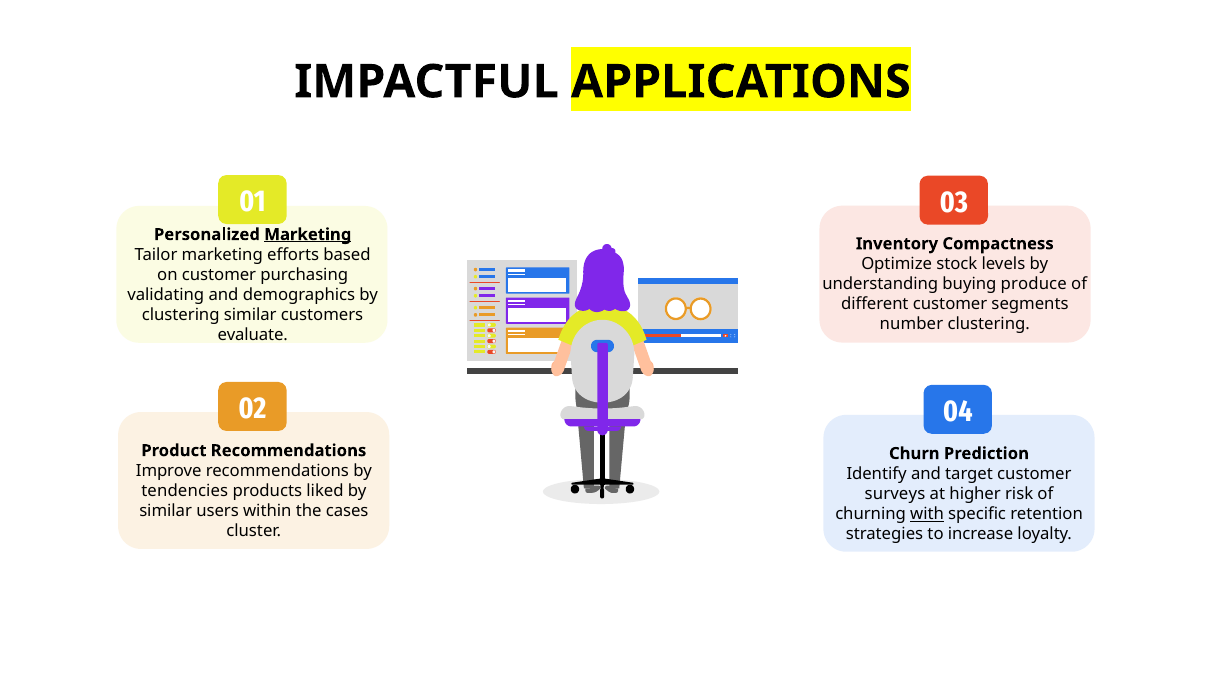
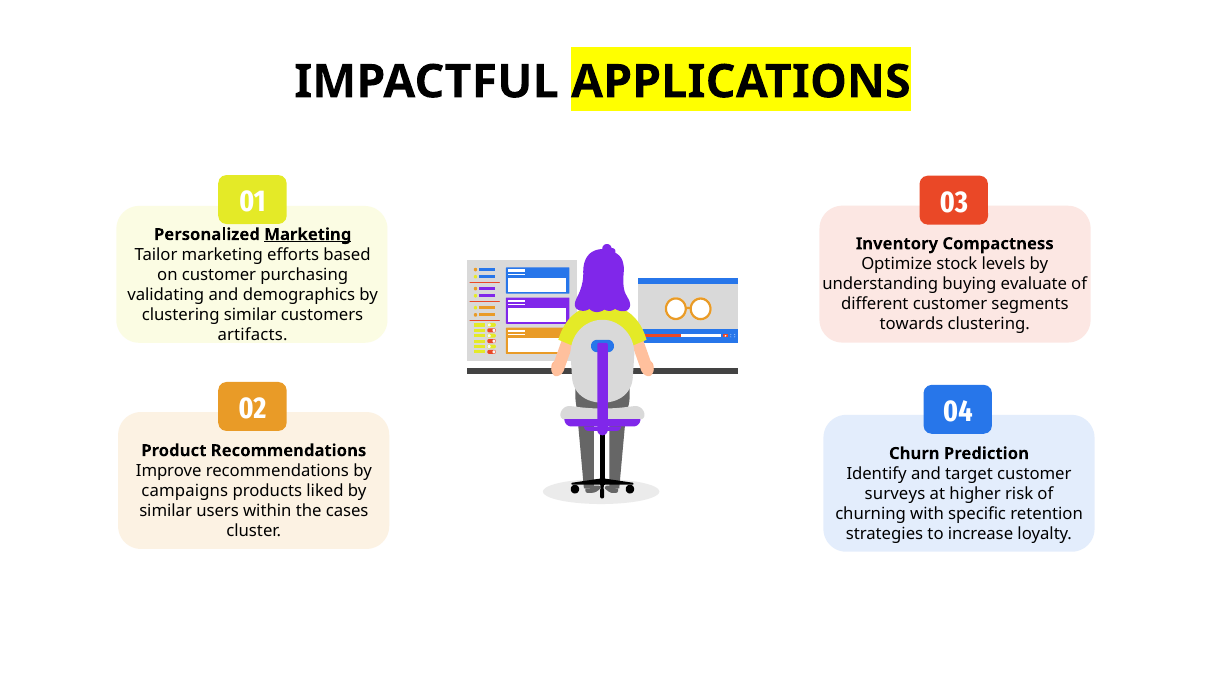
produce: produce -> evaluate
number: number -> towards
evaluate: evaluate -> artifacts
tendencies: tendencies -> campaigns
with underline: present -> none
